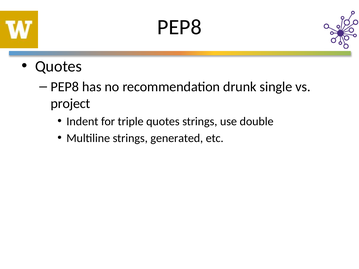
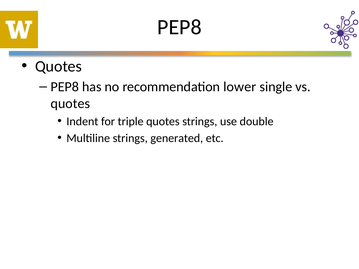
drunk: drunk -> lower
project at (70, 104): project -> quotes
